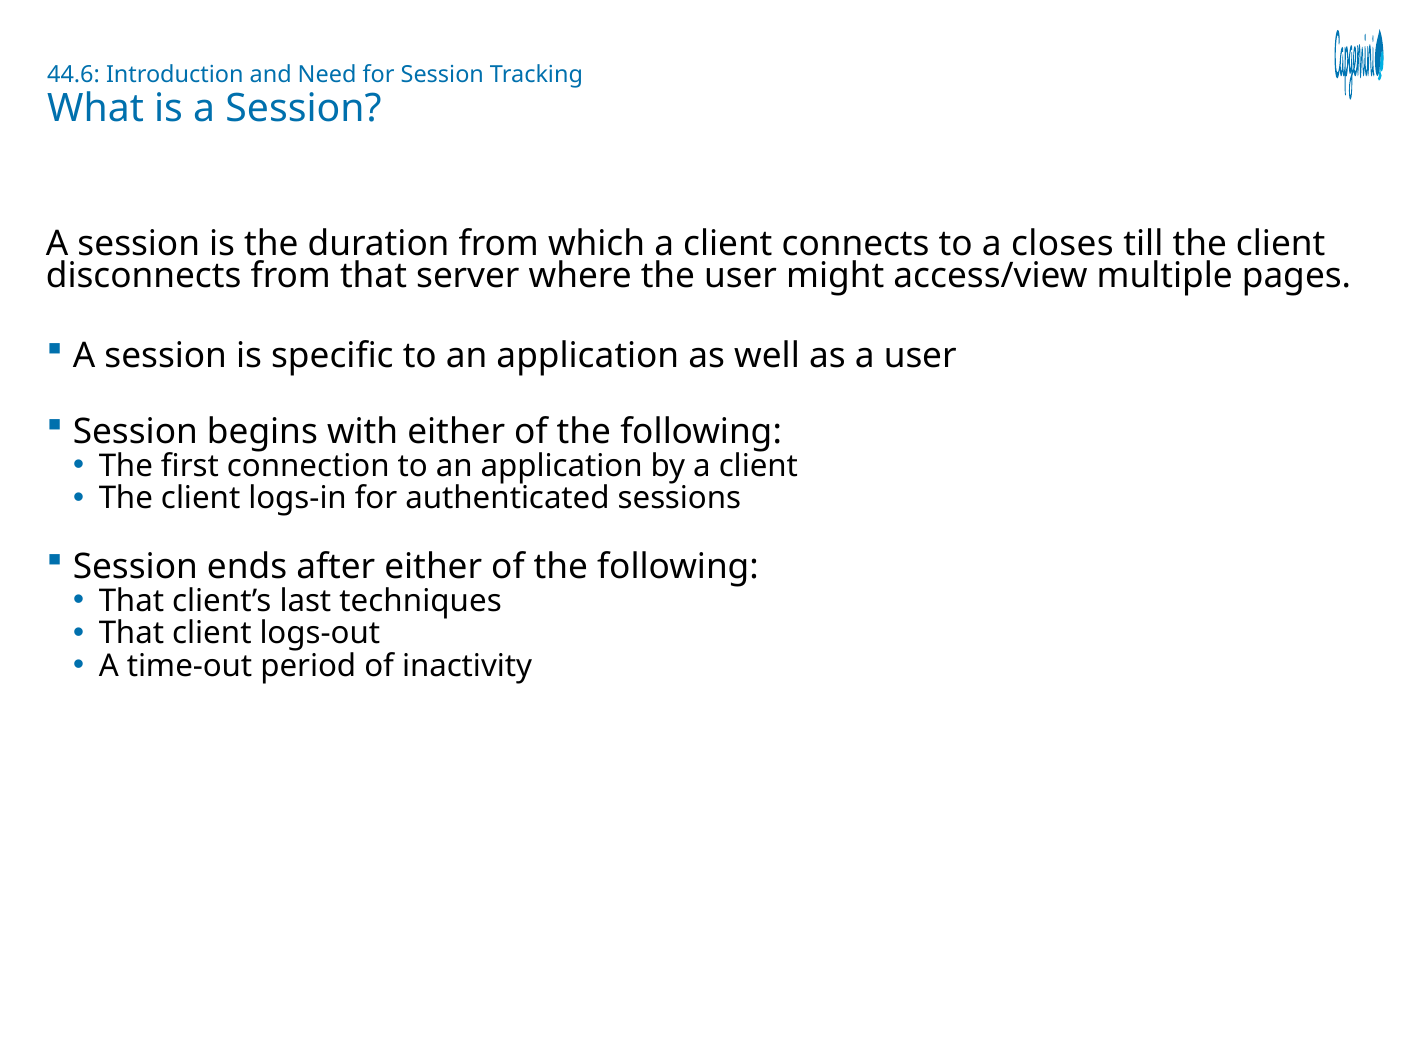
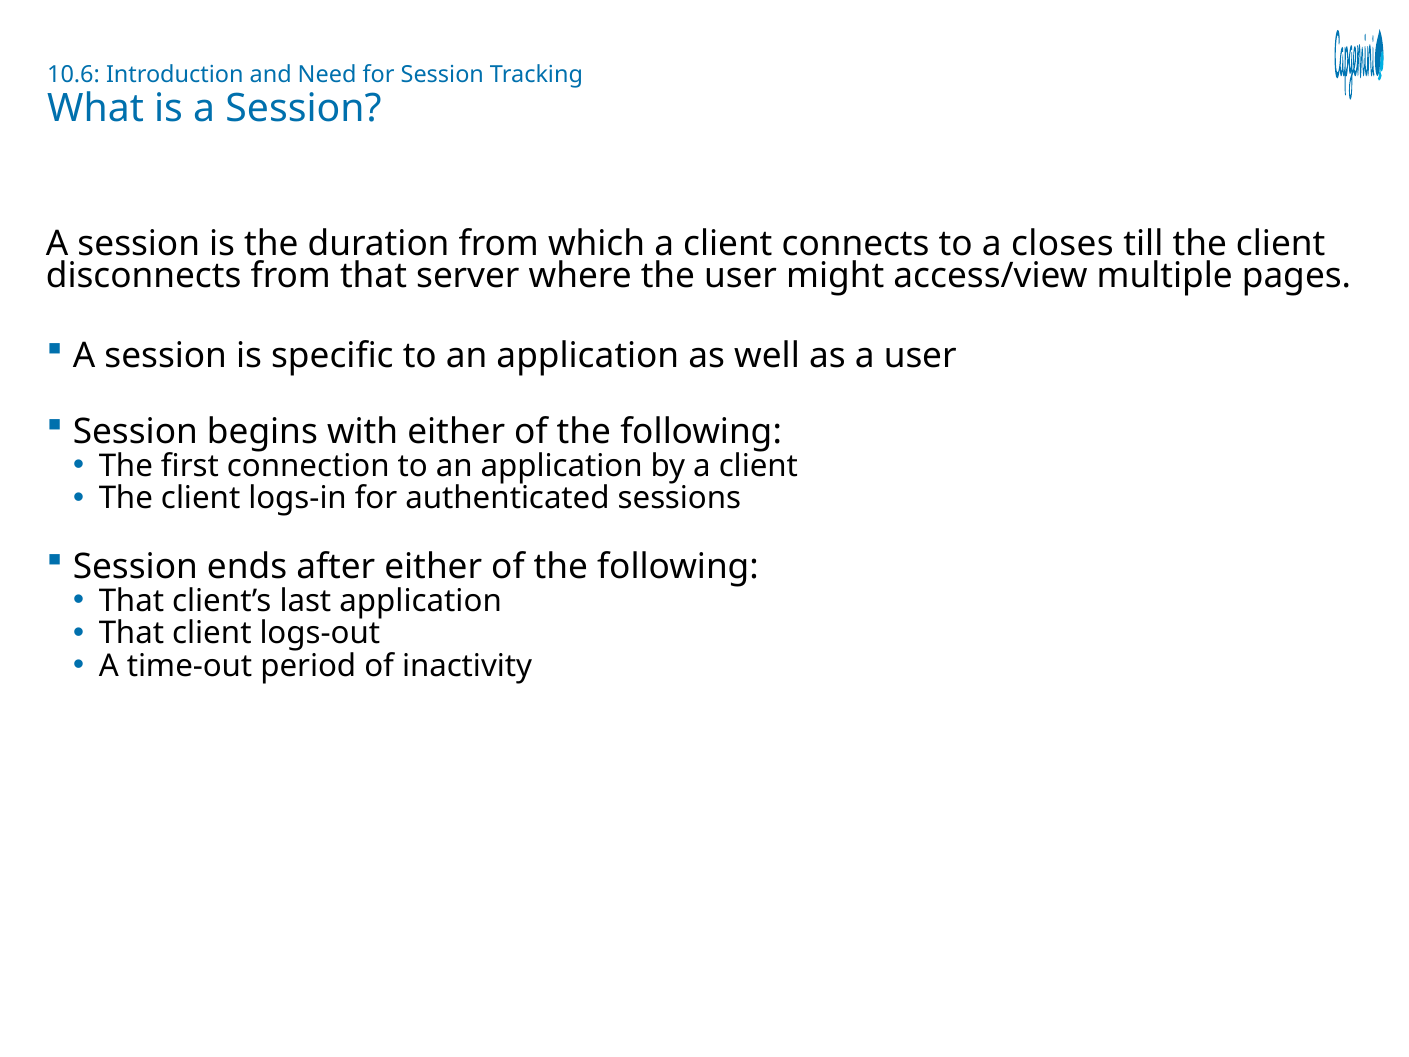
44.6: 44.6 -> 10.6
last techniques: techniques -> application
